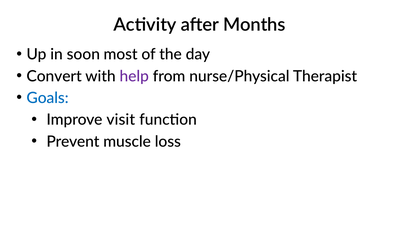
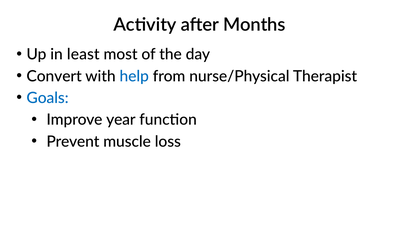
soon: soon -> least
help colour: purple -> blue
visit: visit -> year
